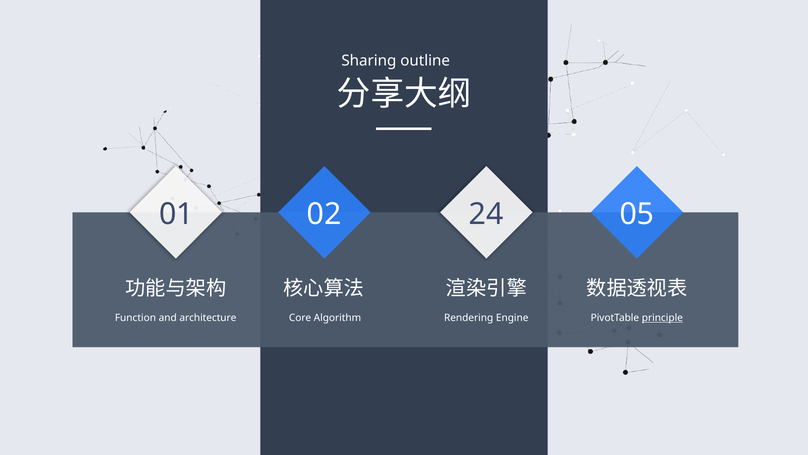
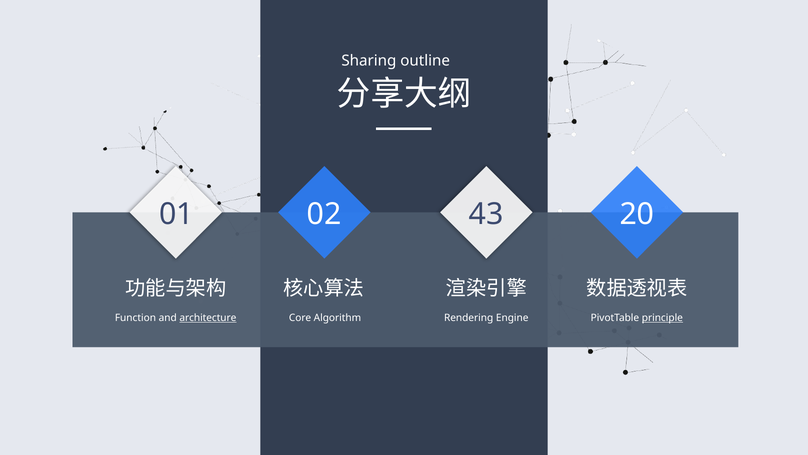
24: 24 -> 43
05: 05 -> 20
architecture underline: none -> present
